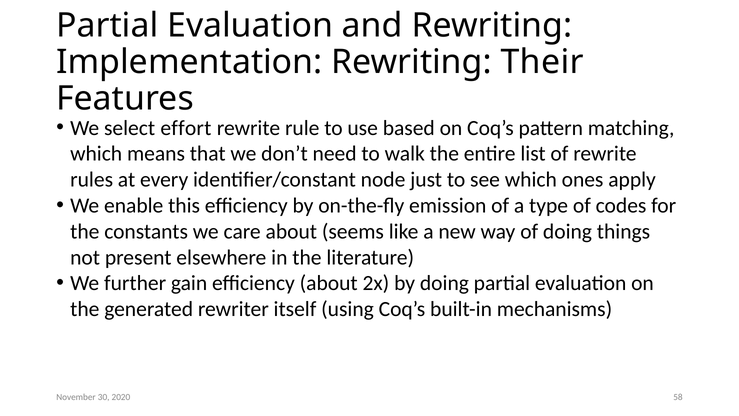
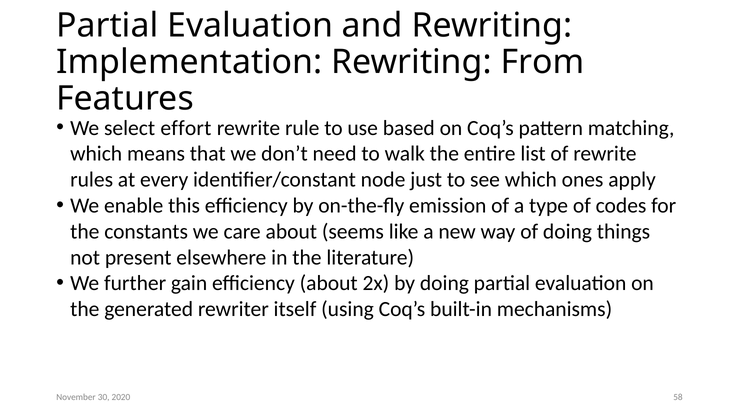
Their: Their -> From
